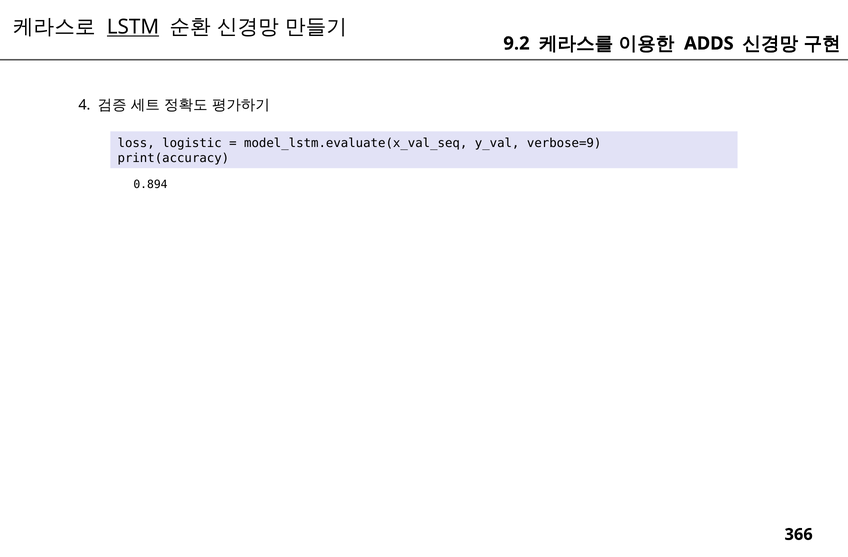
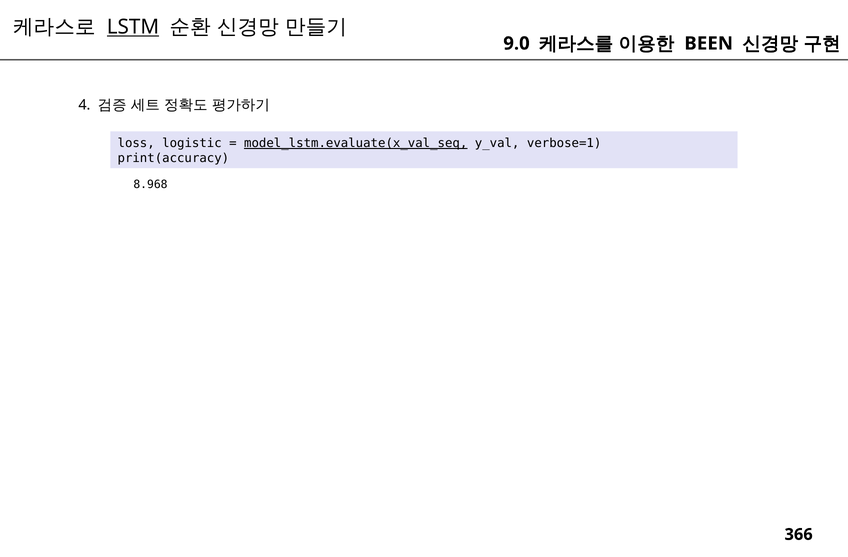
9.2: 9.2 -> 9.0
ADDS: ADDS -> BEEN
model_lstm.evaluate(x_val_seq underline: none -> present
verbose=9: verbose=9 -> verbose=1
0.894: 0.894 -> 8.968
